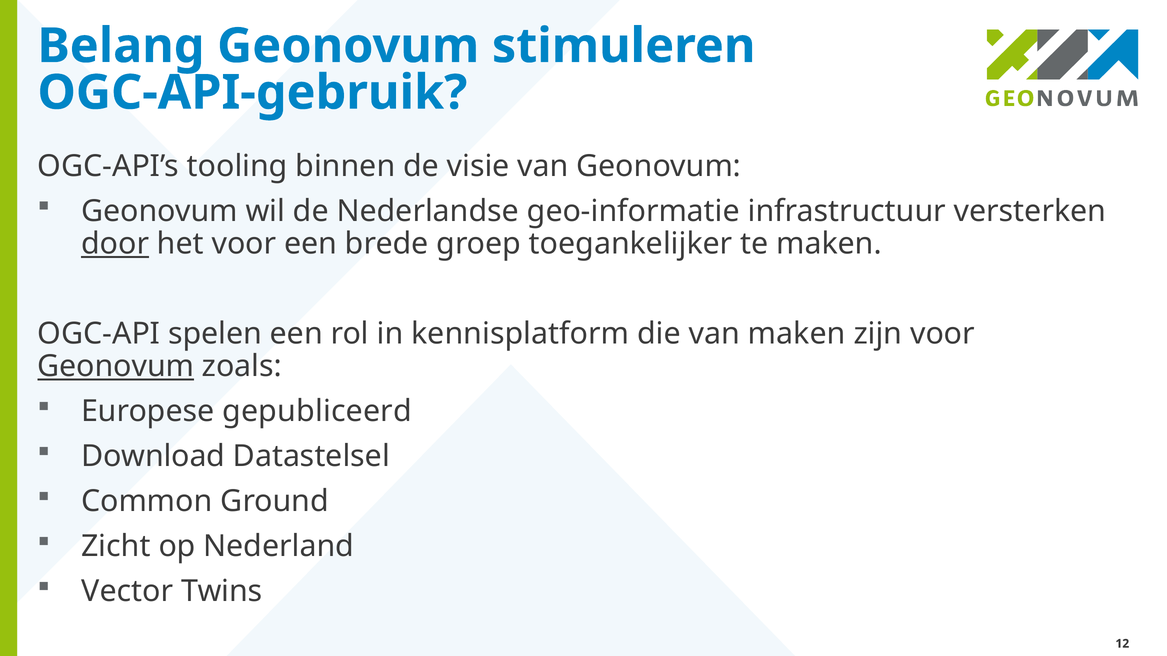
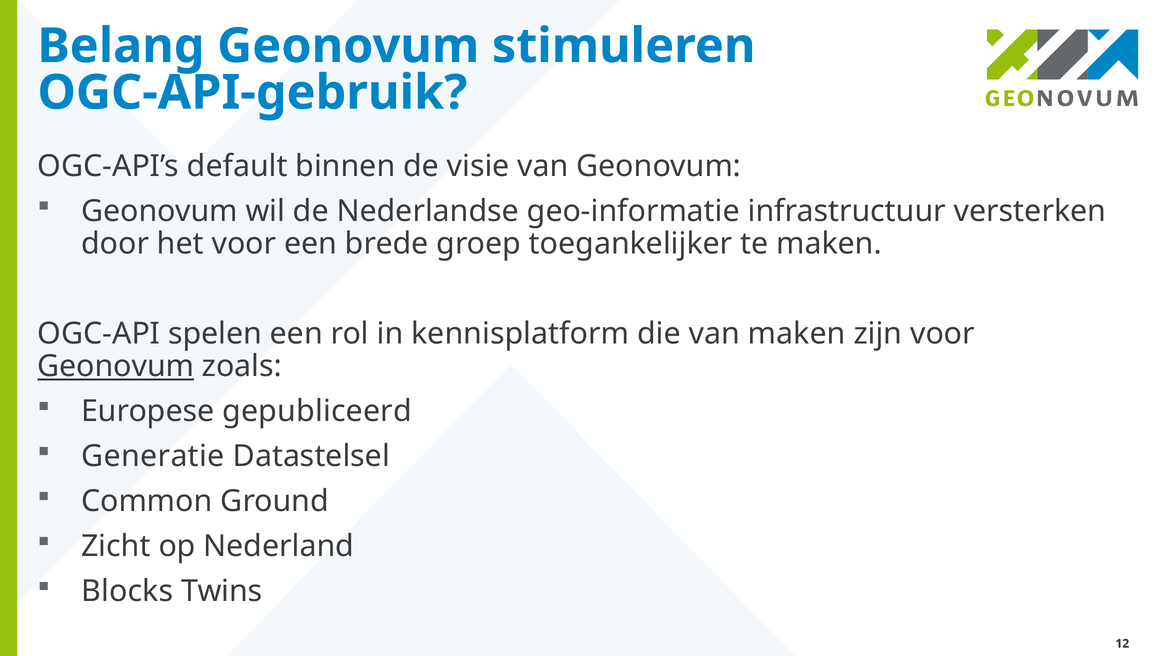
tooling: tooling -> default
door underline: present -> none
Download: Download -> Generatie
Vector: Vector -> Blocks
